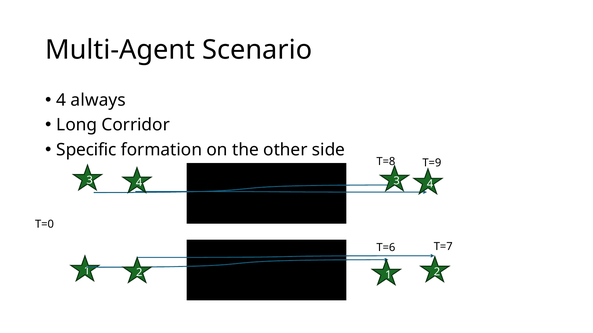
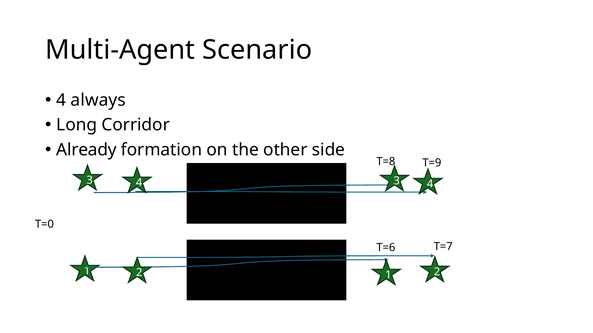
Specific: Specific -> Already
